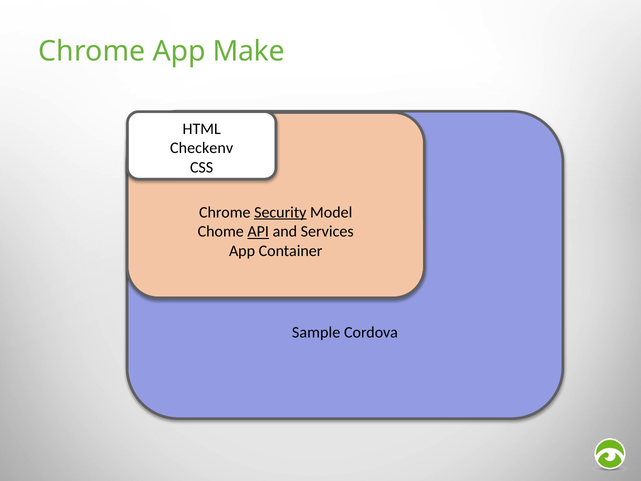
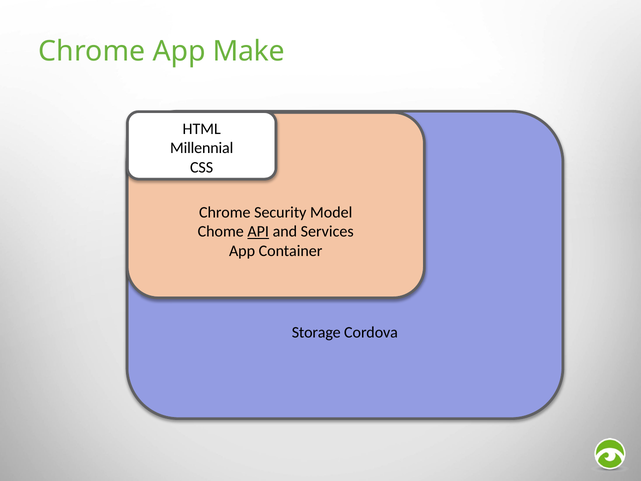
Checkenv: Checkenv -> Millennial
Security underline: present -> none
Sample: Sample -> Storage
